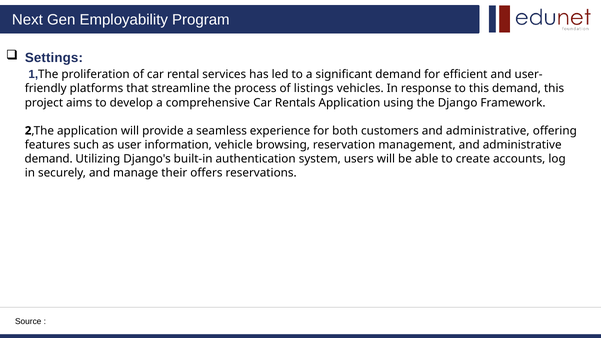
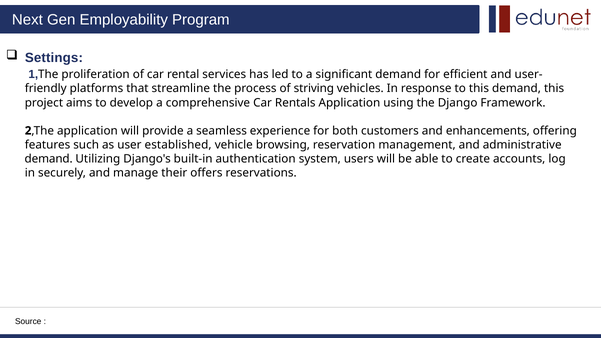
listings: listings -> striving
customers and administrative: administrative -> enhancements
information: information -> established
